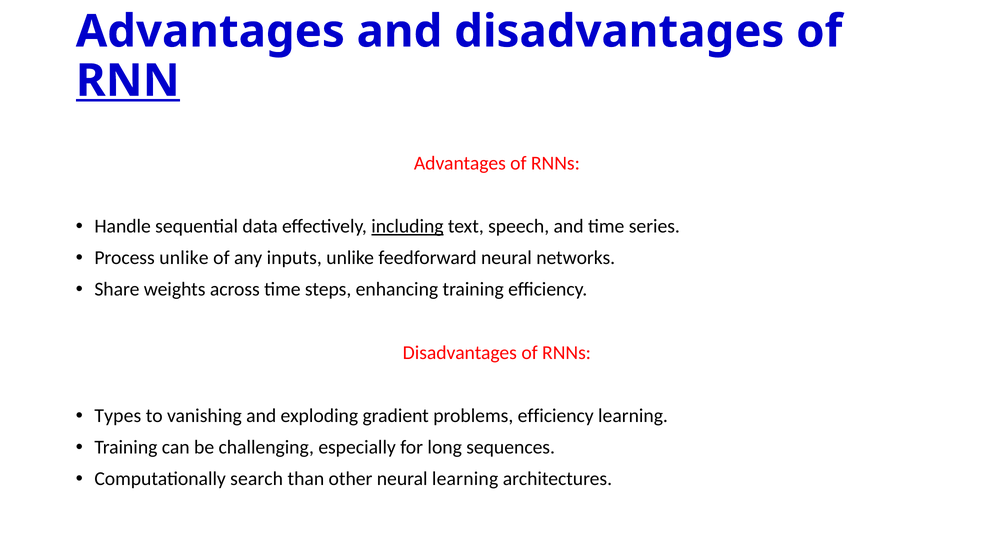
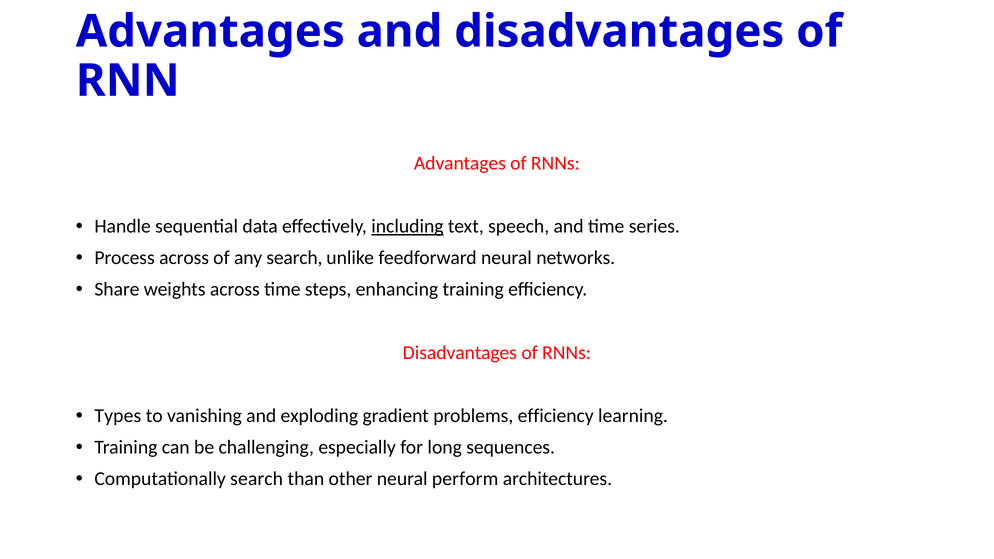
RNN underline: present -> none
Process unlike: unlike -> across
any inputs: inputs -> search
neural learning: learning -> perform
